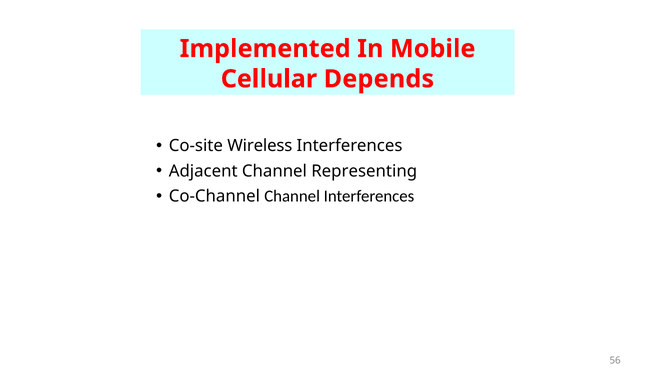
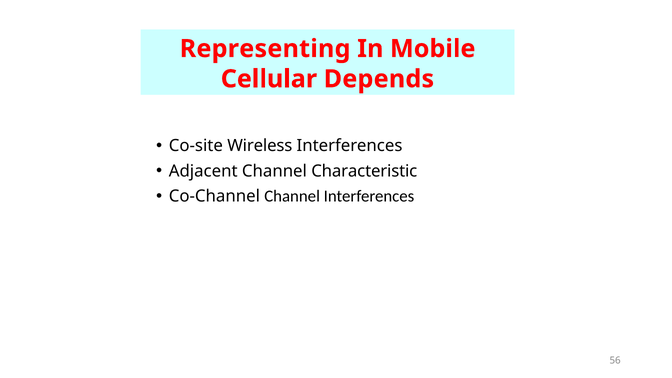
Implemented: Implemented -> Representing
Representing: Representing -> Characteristic
